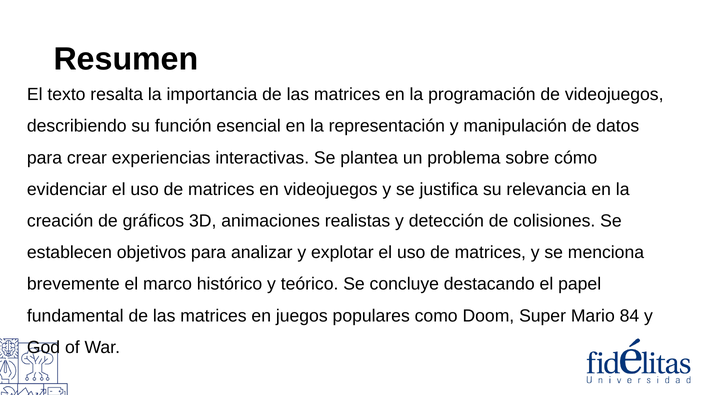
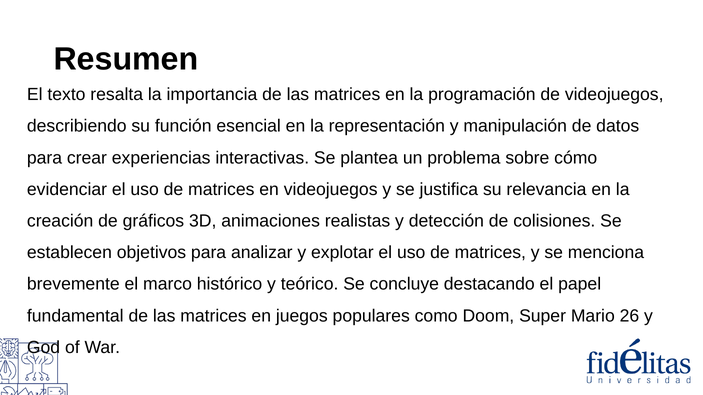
84: 84 -> 26
